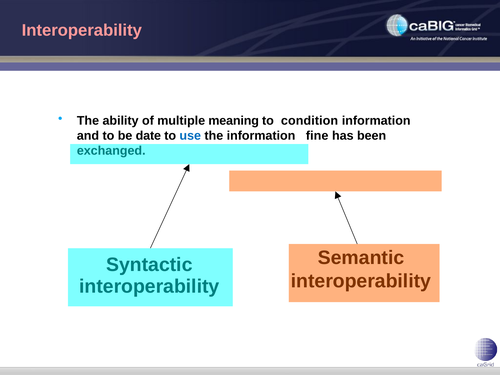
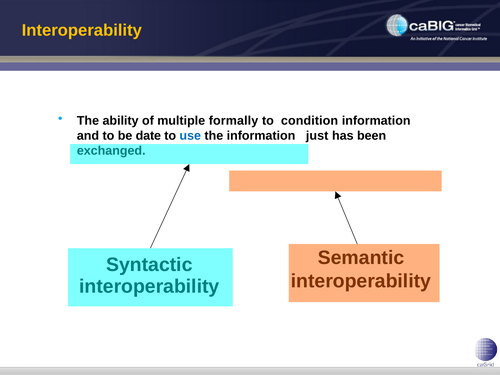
Interoperability at (82, 30) colour: pink -> yellow
meaning: meaning -> formally
fine: fine -> just
